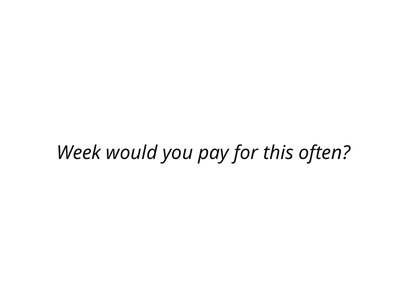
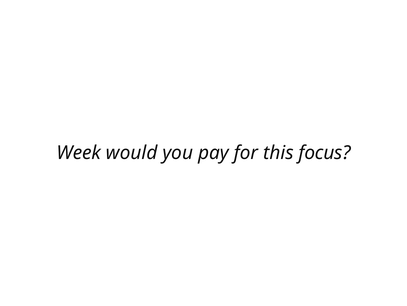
often: often -> focus
